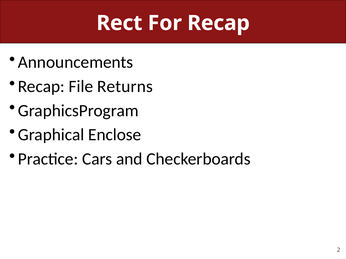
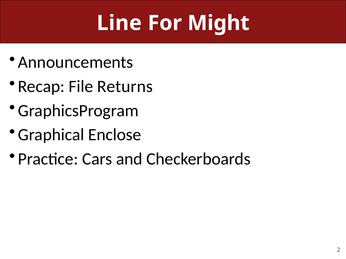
Rect: Rect -> Line
For Recap: Recap -> Might
